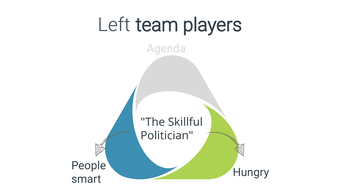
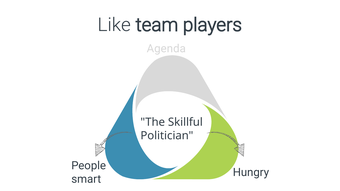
Left: Left -> Like
